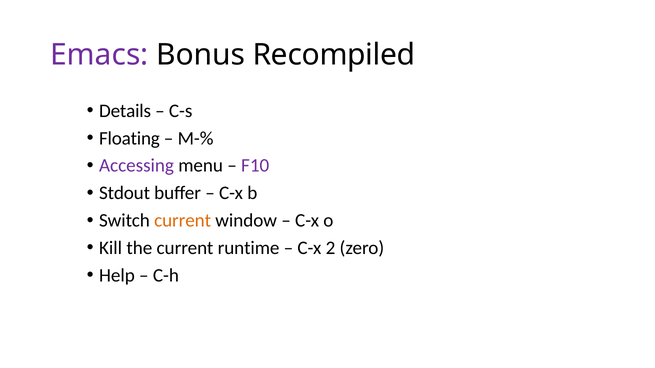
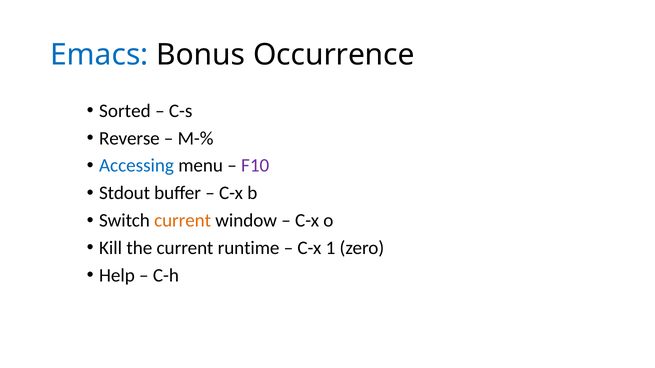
Emacs colour: purple -> blue
Recompiled: Recompiled -> Occurrence
Details: Details -> Sorted
Floating: Floating -> Reverse
Accessing colour: purple -> blue
2: 2 -> 1
